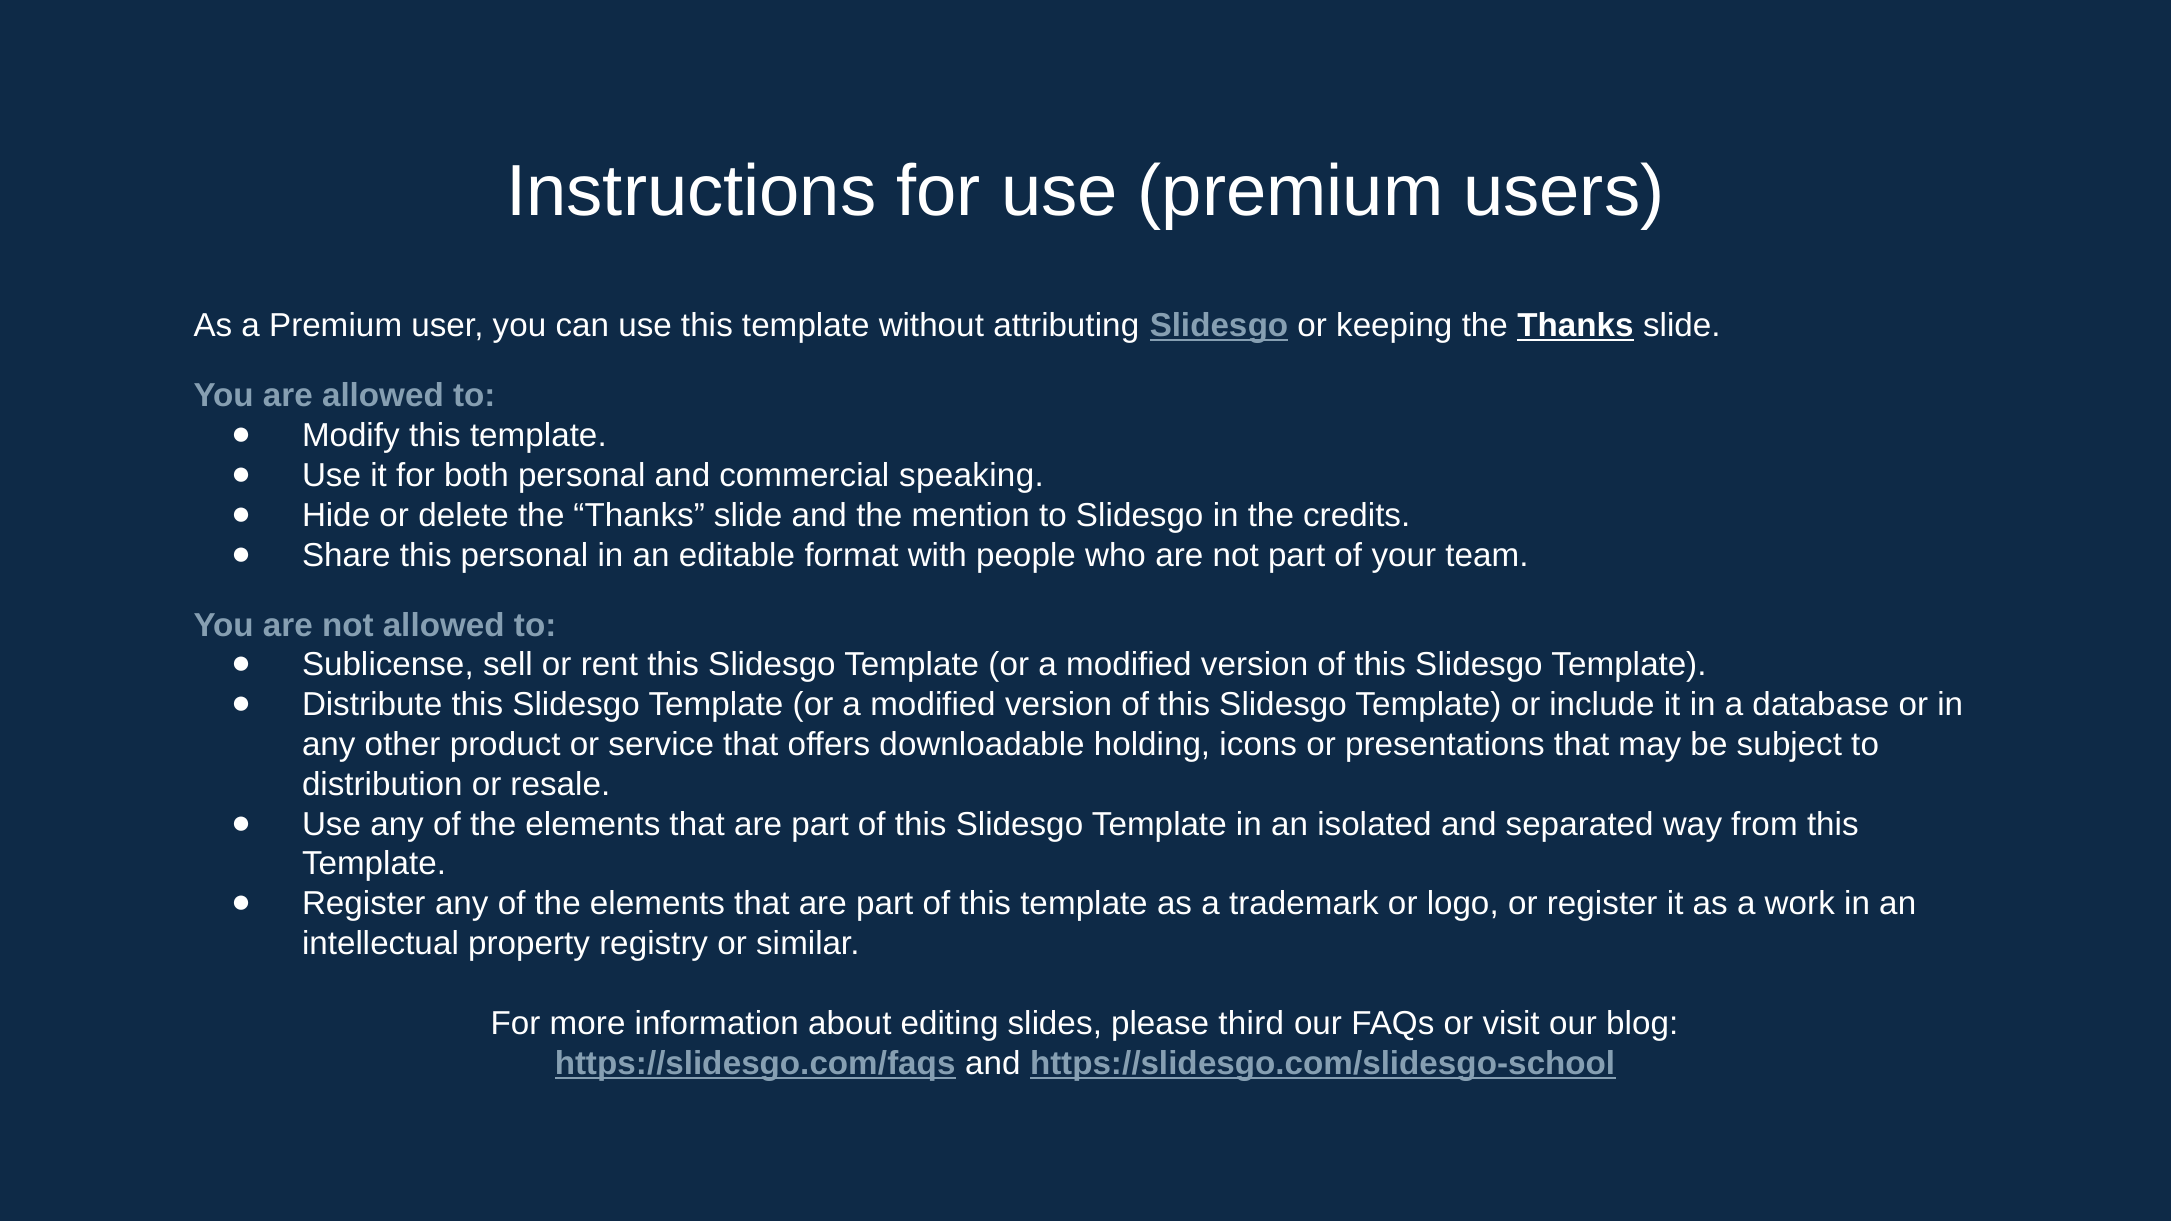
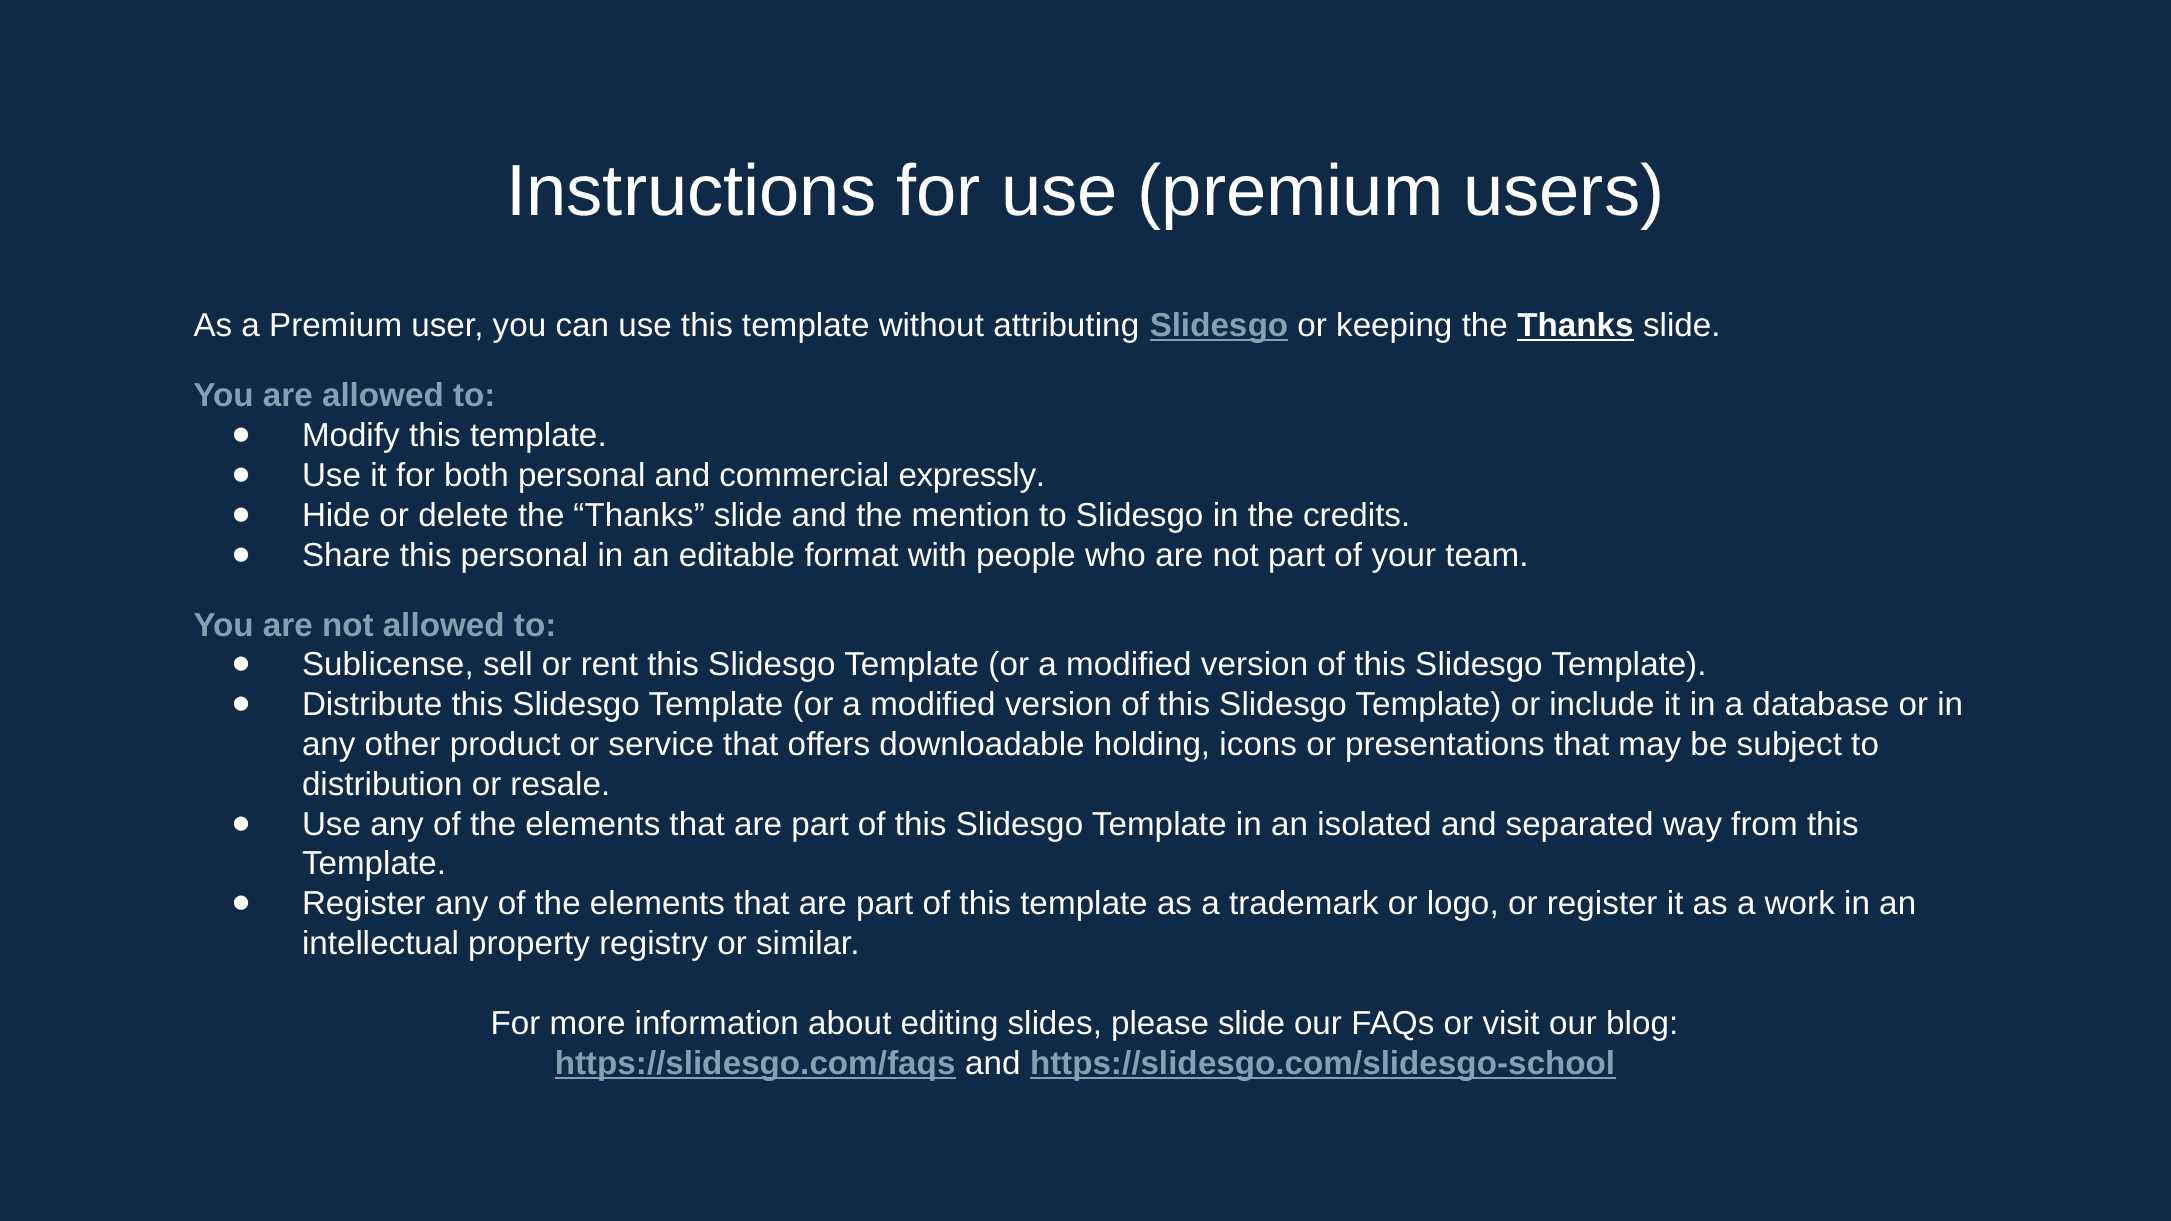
speaking: speaking -> expressly
please third: third -> slide
